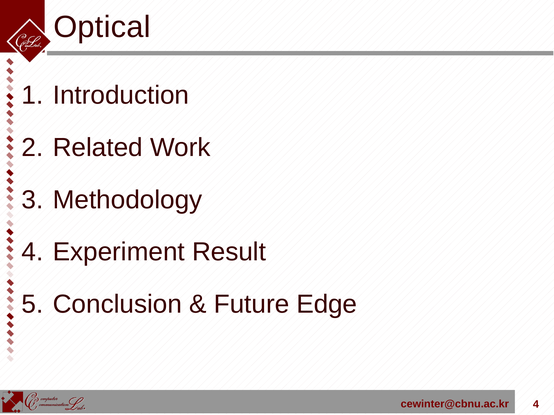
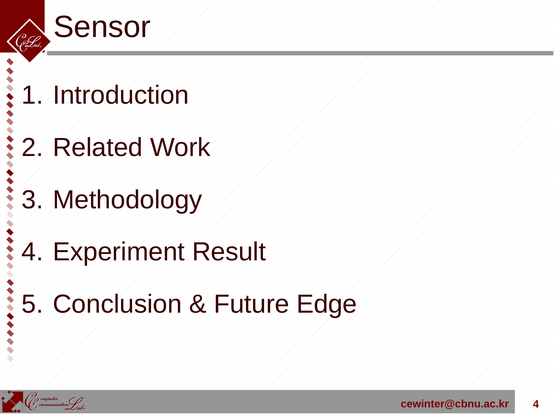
Optical: Optical -> Sensor
